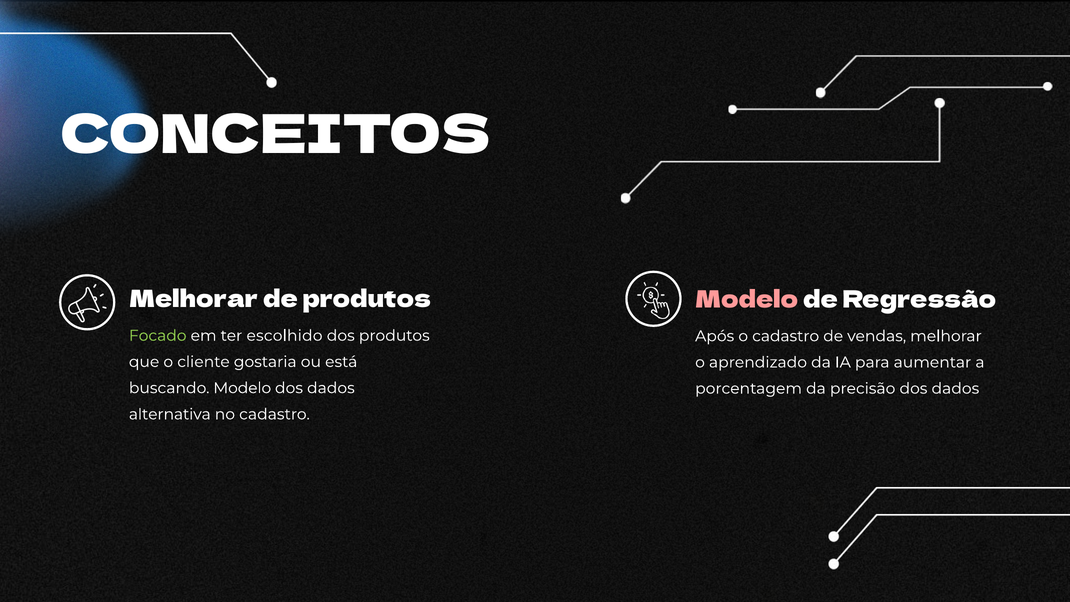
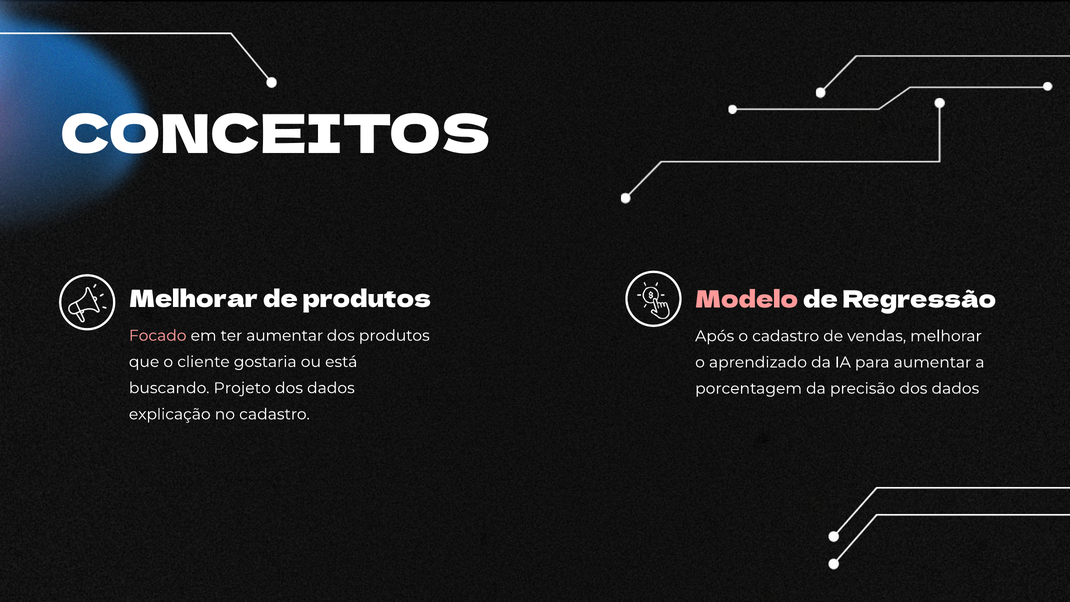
Focado colour: light green -> pink
ter escolhido: escolhido -> aumentar
buscando Modelo: Modelo -> Projeto
alternativa: alternativa -> explicação
